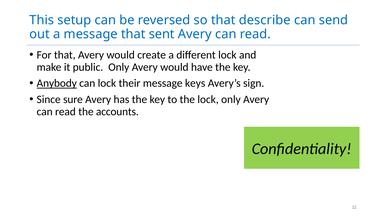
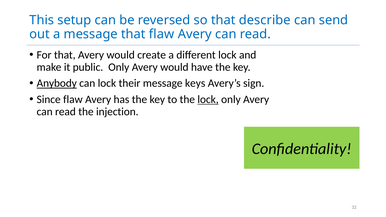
that sent: sent -> flaw
Since sure: sure -> flaw
lock at (208, 99) underline: none -> present
accounts: accounts -> injection
